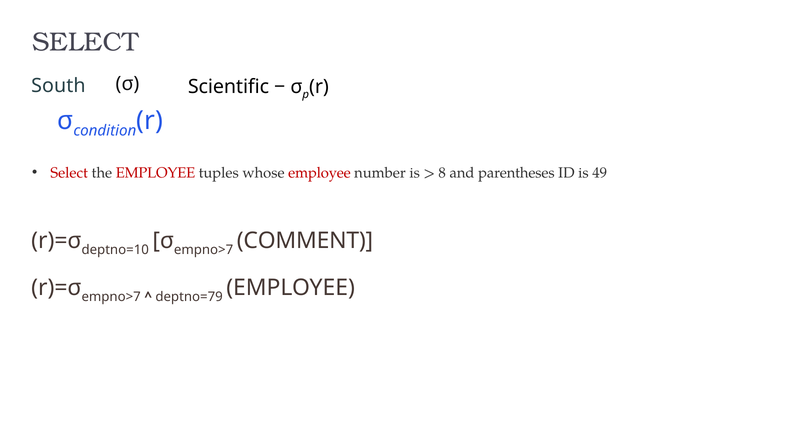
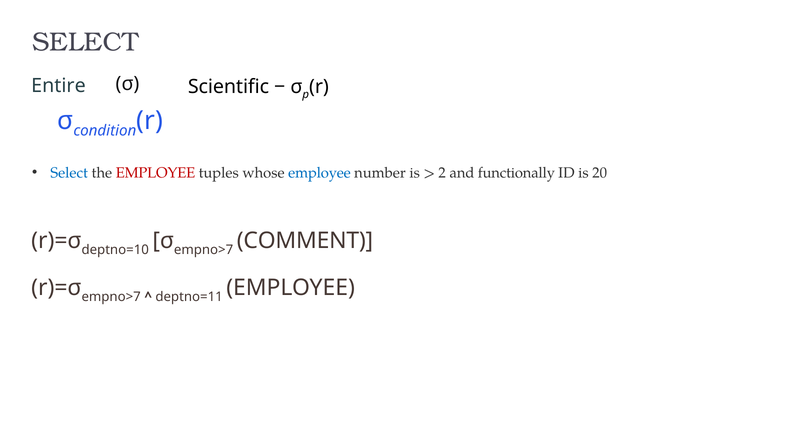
South: South -> Entire
Select at (69, 173) colour: red -> blue
employee at (320, 173) colour: red -> blue
8: 8 -> 2
parentheses: parentheses -> functionally
49: 49 -> 20
deptno=79: deptno=79 -> deptno=11
